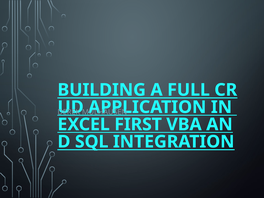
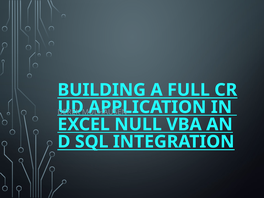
FIRST: FIRST -> NULL
